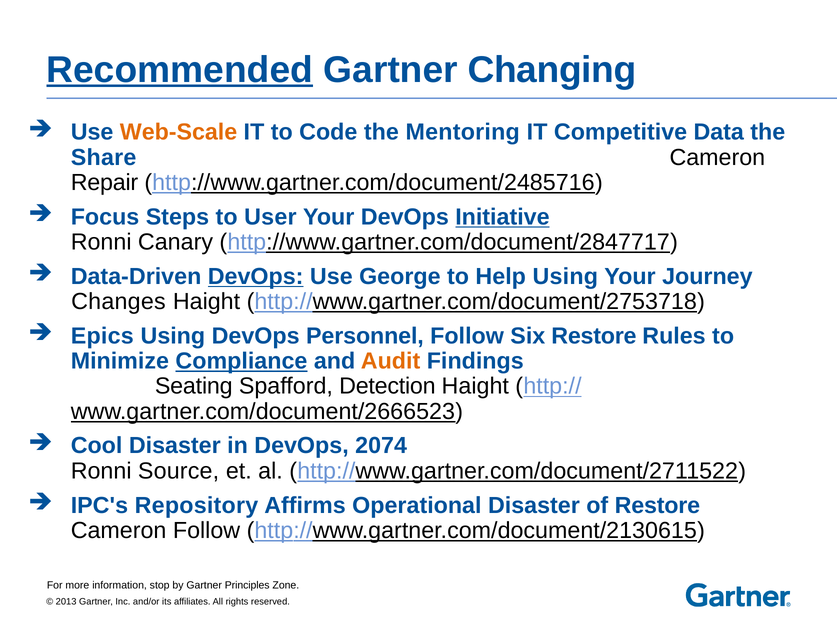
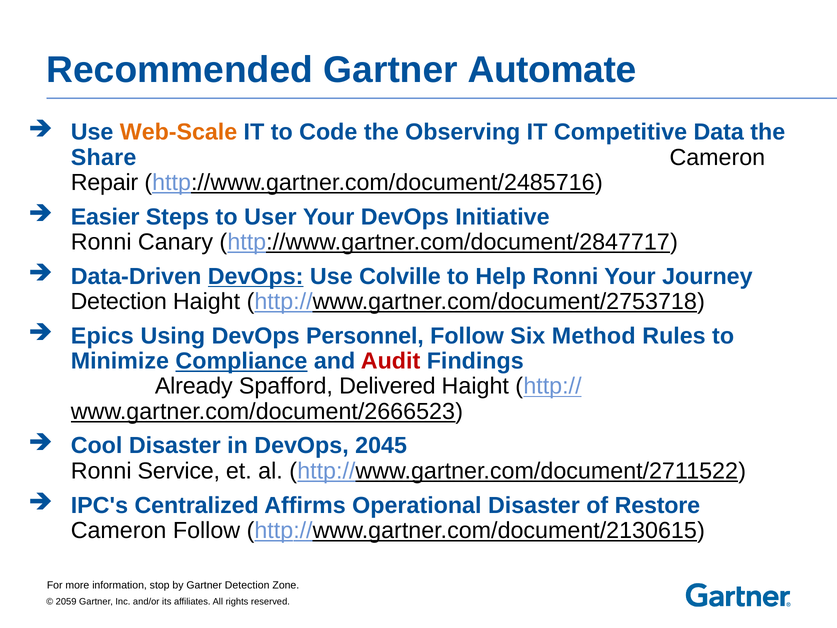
Recommended underline: present -> none
Changing: Changing -> Automate
Mentoring: Mentoring -> Observing
Focus: Focus -> Easier
Initiative underline: present -> none
George: George -> Colville
Help Using: Using -> Ronni
Changes at (118, 301): Changes -> Detection
Six Restore: Restore -> Method
Audit colour: orange -> red
Seating: Seating -> Already
Detection: Detection -> Delivered
2074: 2074 -> 2045
Source: Source -> Service
Repository: Repository -> Centralized
Principles at (247, 585): Principles -> Detection
2013: 2013 -> 2059
